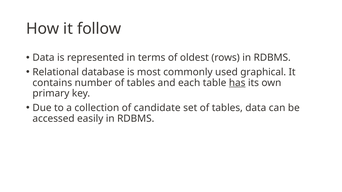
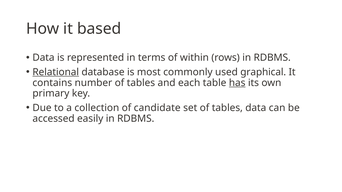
follow: follow -> based
oldest: oldest -> within
Relational underline: none -> present
